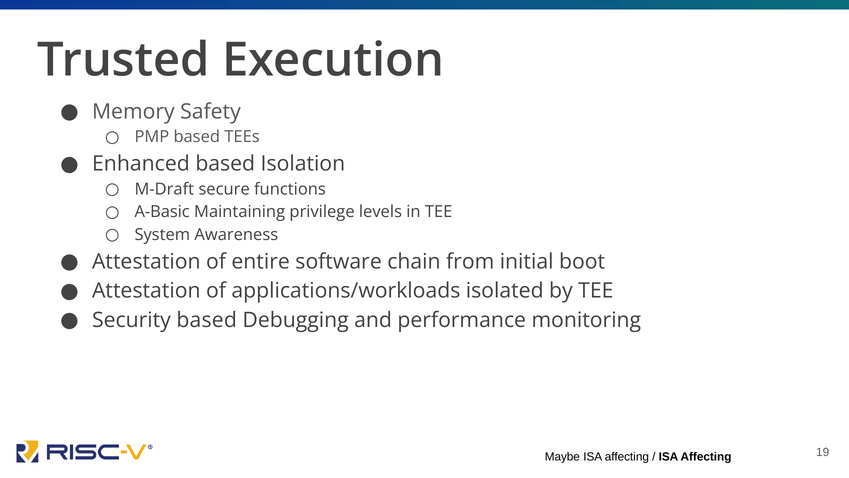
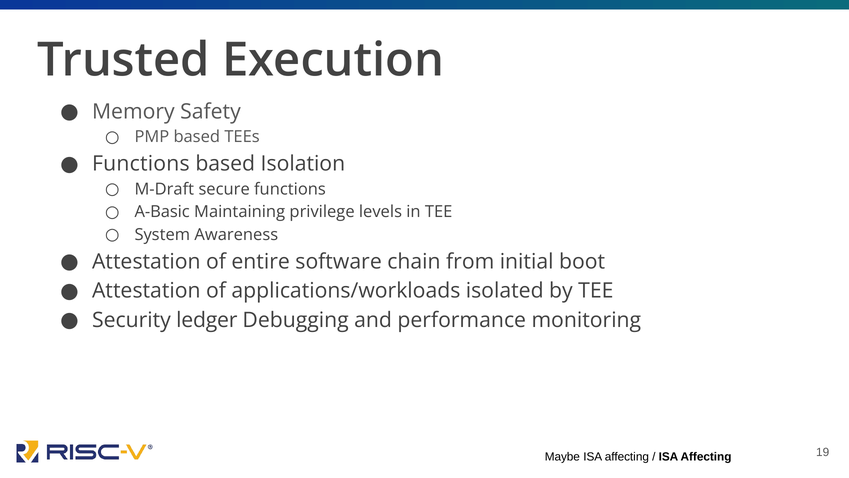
Enhanced at (141, 164): Enhanced -> Functions
Security based: based -> ledger
